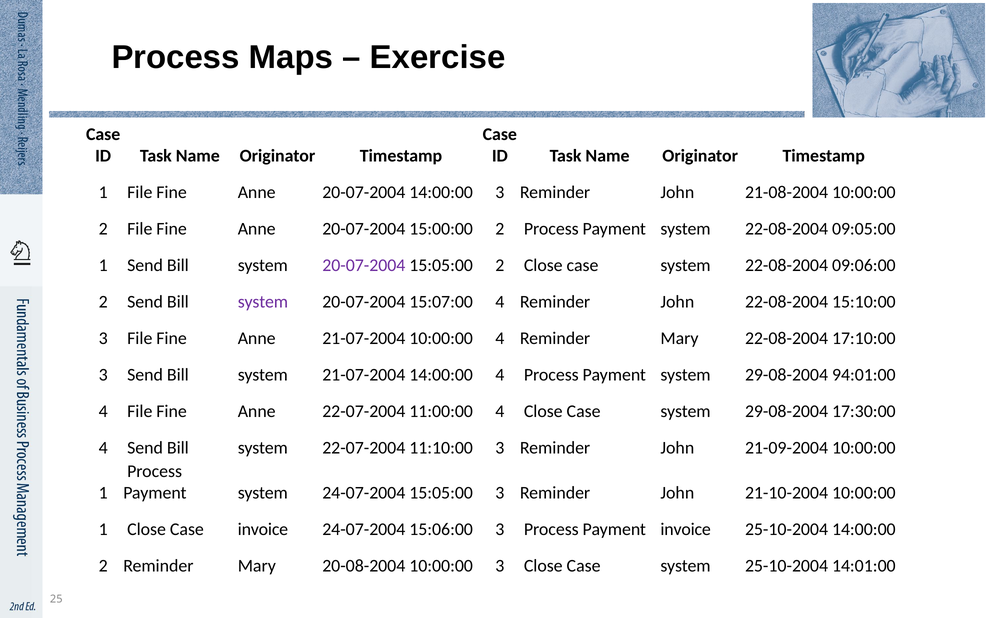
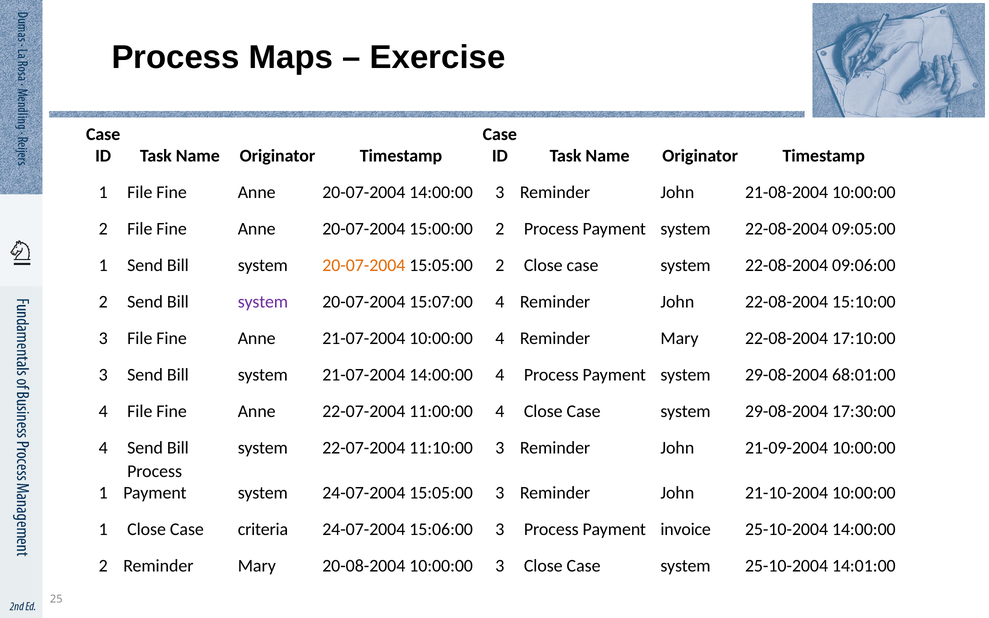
20-07-2004 at (364, 266) colour: purple -> orange
94:01:00: 94:01:00 -> 68:01:00
Case invoice: invoice -> criteria
